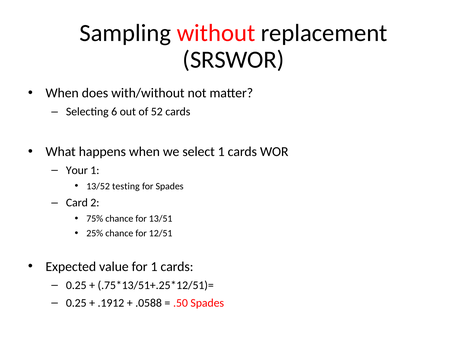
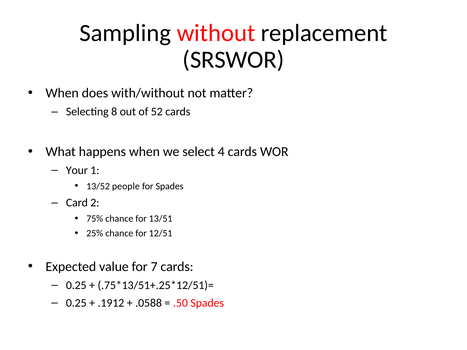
6: 6 -> 8
select 1: 1 -> 4
testing: testing -> people
for 1: 1 -> 7
